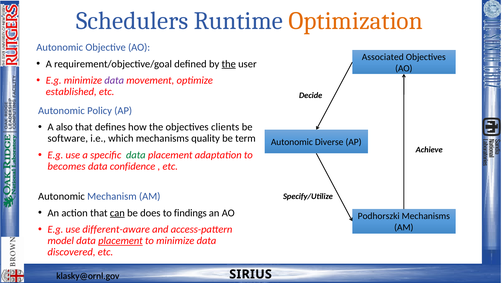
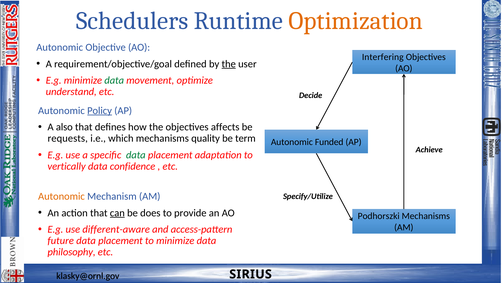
Associated: Associated -> Interfering
data at (114, 80) colour: purple -> green
established: established -> understand
Policy underline: none -> present
clients: clients -> affects
software: software -> requests
Diverse: Diverse -> Funded
becomes: becomes -> vertically
Autonomic at (61, 196) colour: black -> orange
findings: findings -> provide
model: model -> future
placement at (120, 240) underline: present -> none
discovered: discovered -> philosophy
